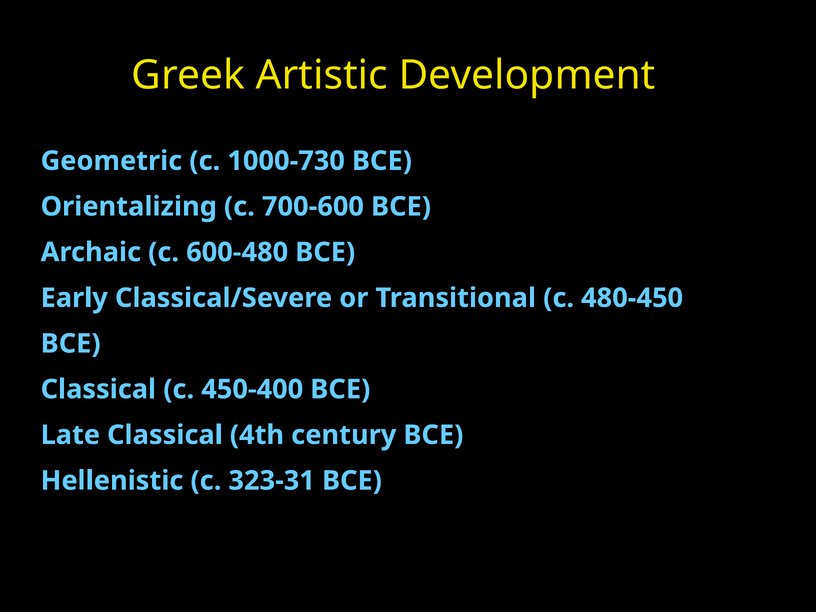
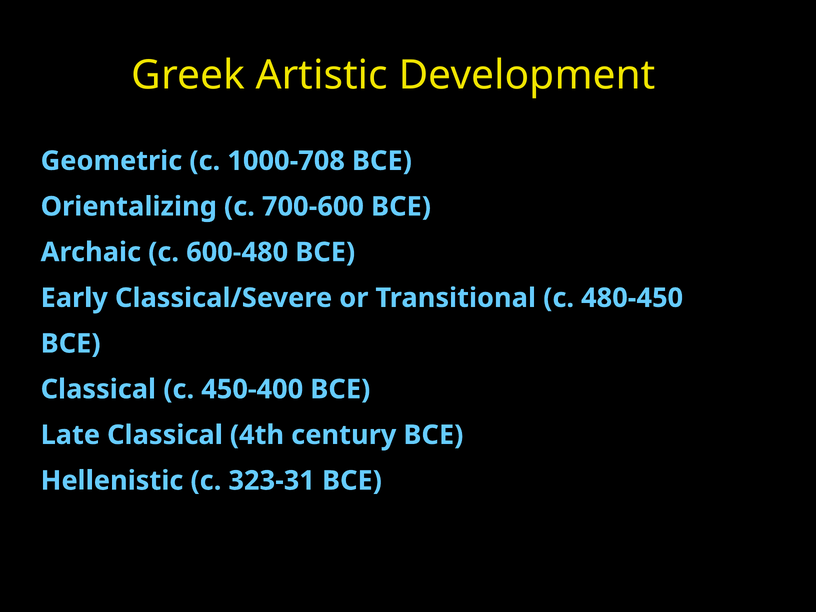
1000-730: 1000-730 -> 1000-708
